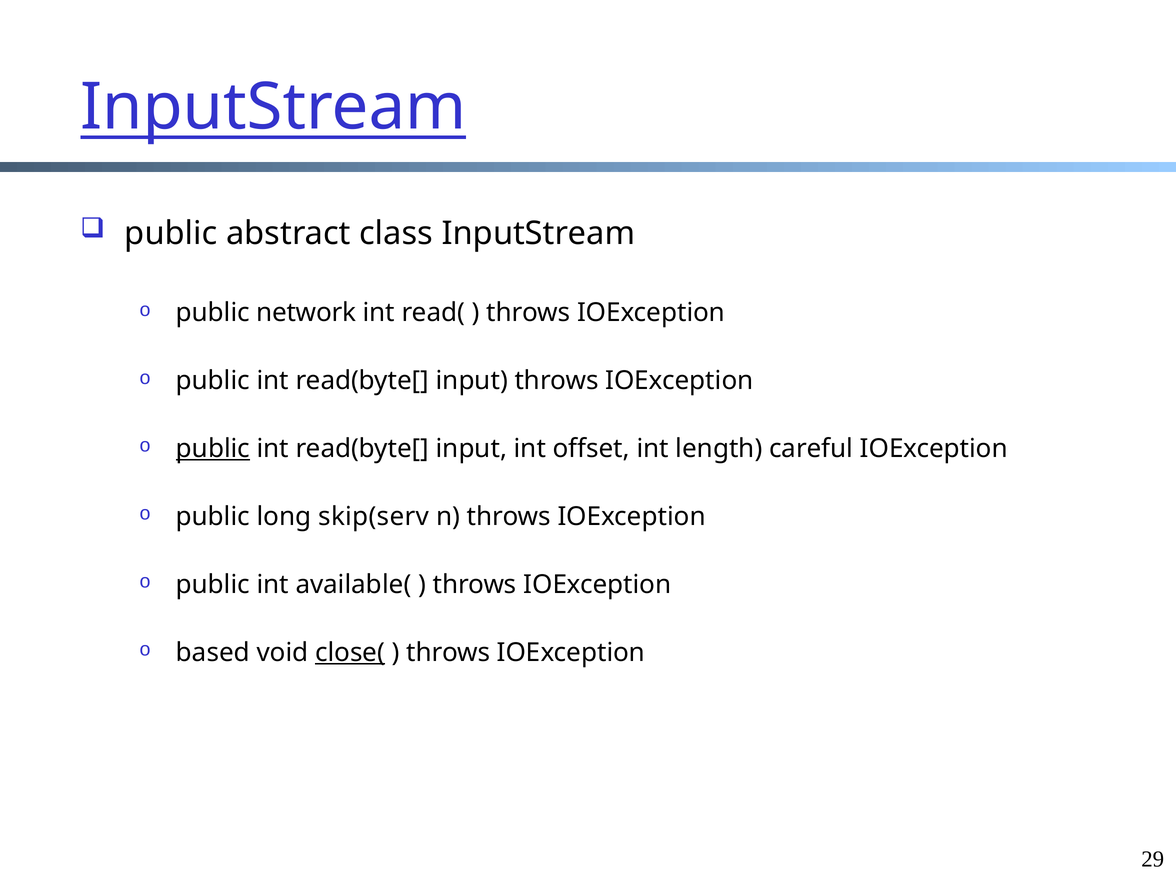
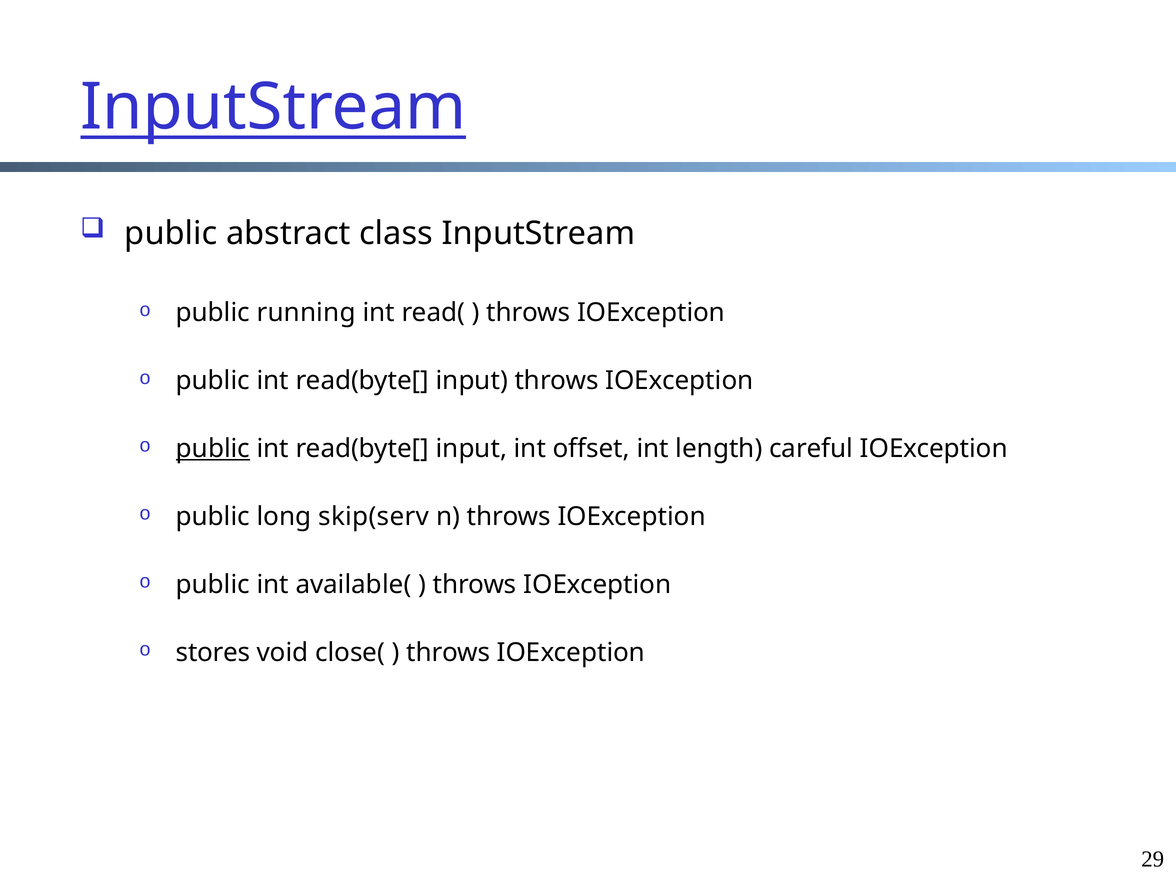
network: network -> running
based: based -> stores
close( underline: present -> none
